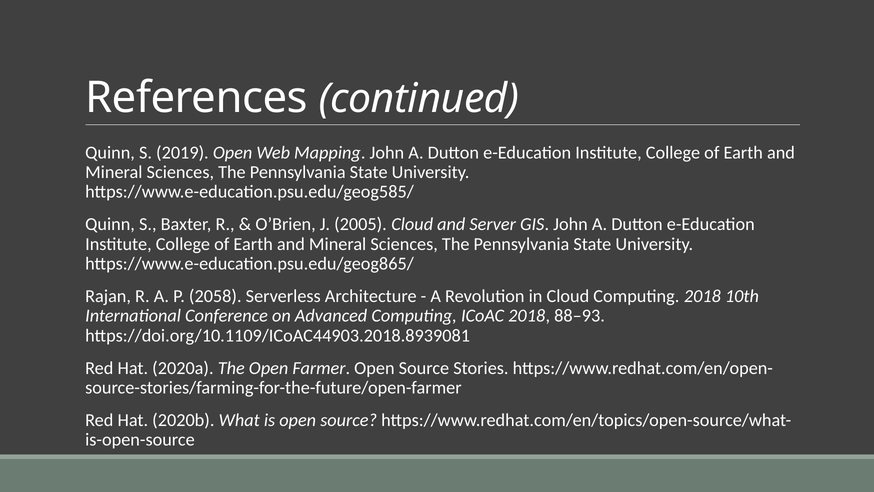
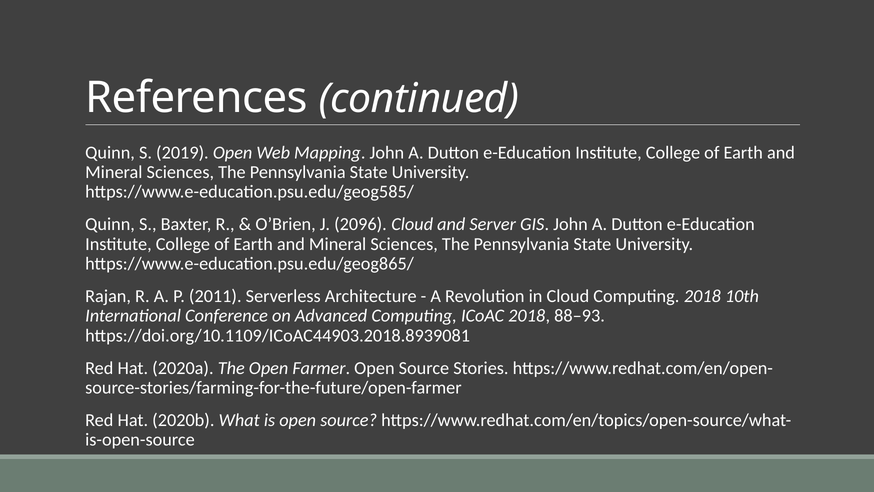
2005: 2005 -> 2096
2058: 2058 -> 2011
